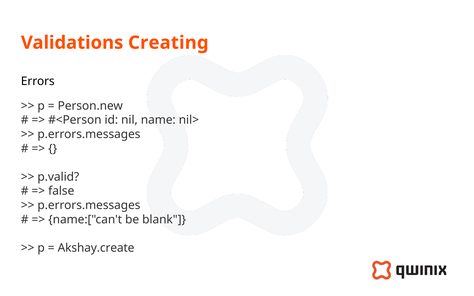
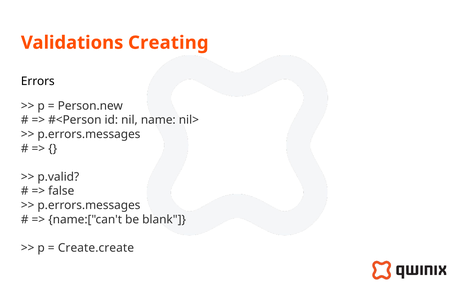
Akshay.create: Akshay.create -> Create.create
